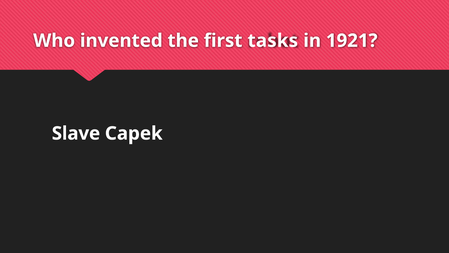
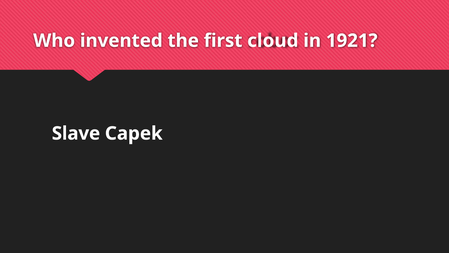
tasks: tasks -> cloud
